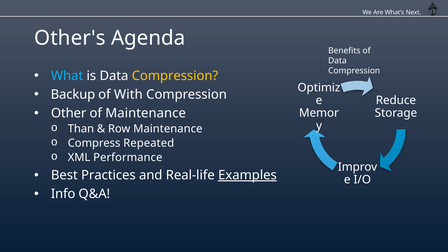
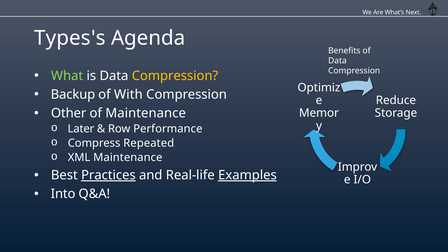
Other's: Other's -> Types's
What colour: light blue -> light green
Than: Than -> Later
Row Maintenance: Maintenance -> Performance
XML Performance: Performance -> Maintenance
Practices underline: none -> present
Info: Info -> Into
